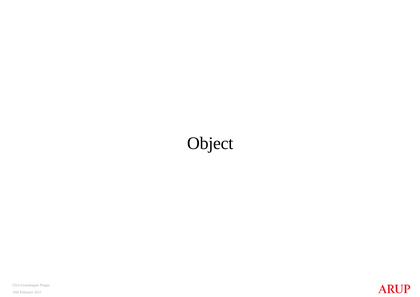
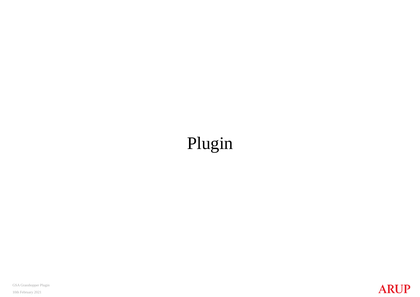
Object at (210, 143): Object -> Plugin
